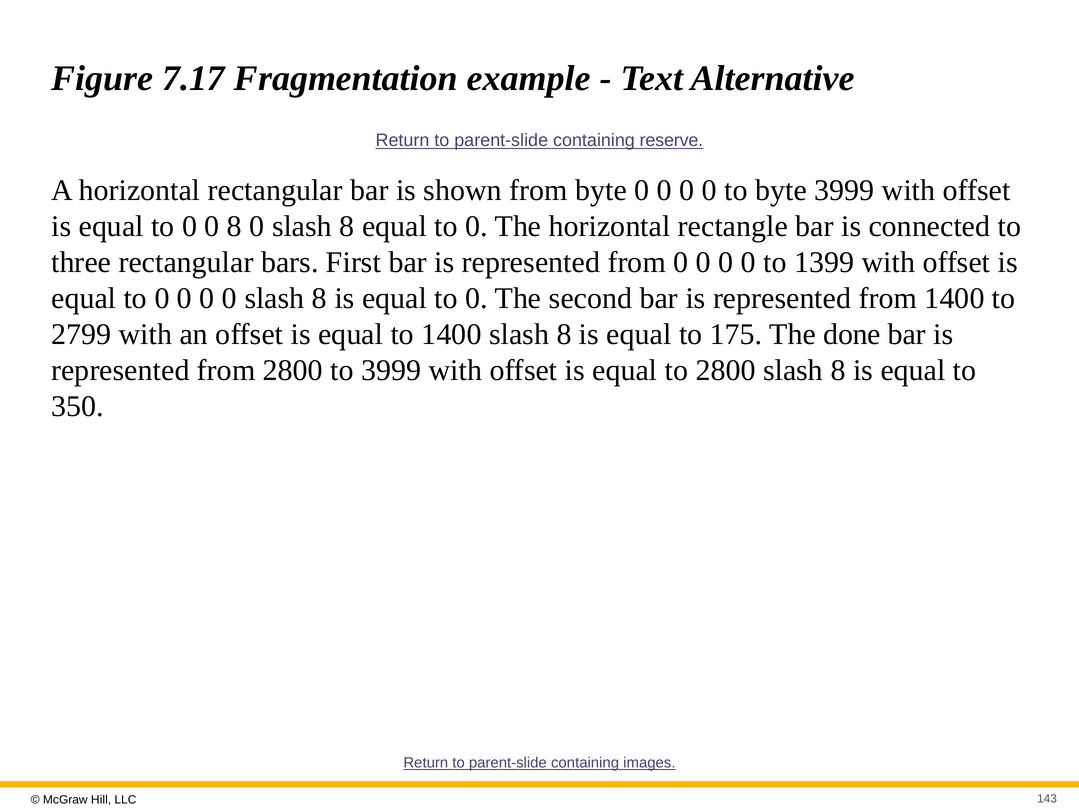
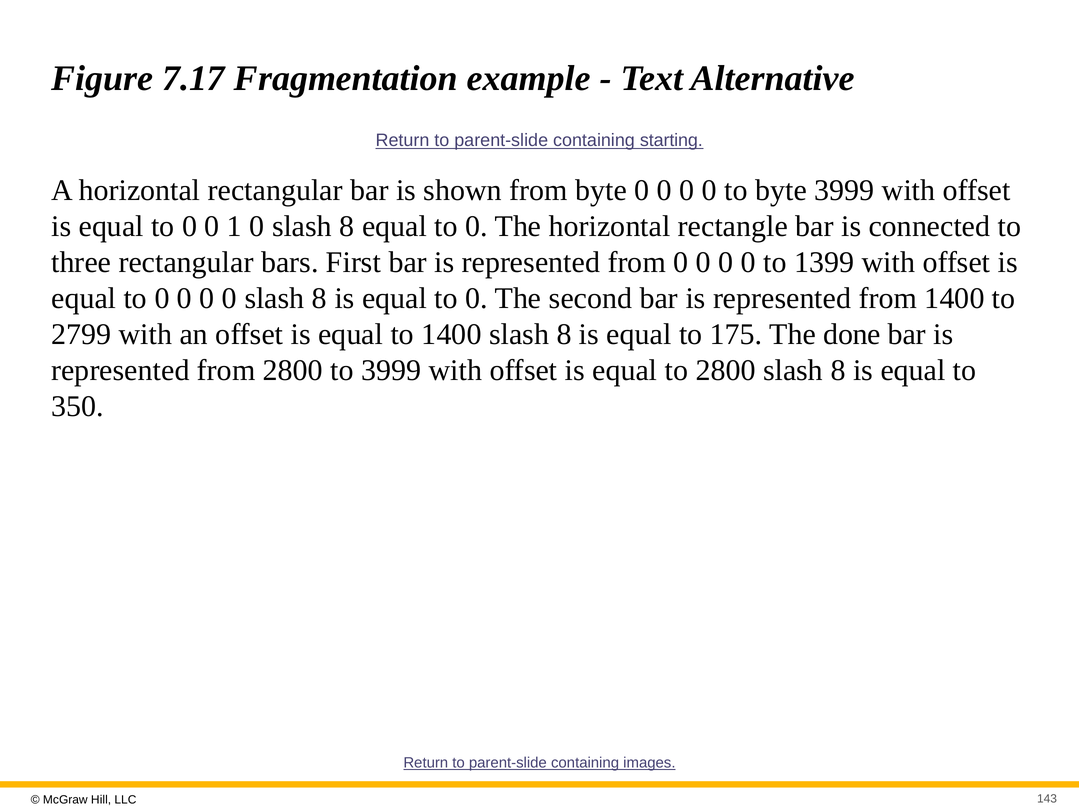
reserve: reserve -> starting
0 8: 8 -> 1
